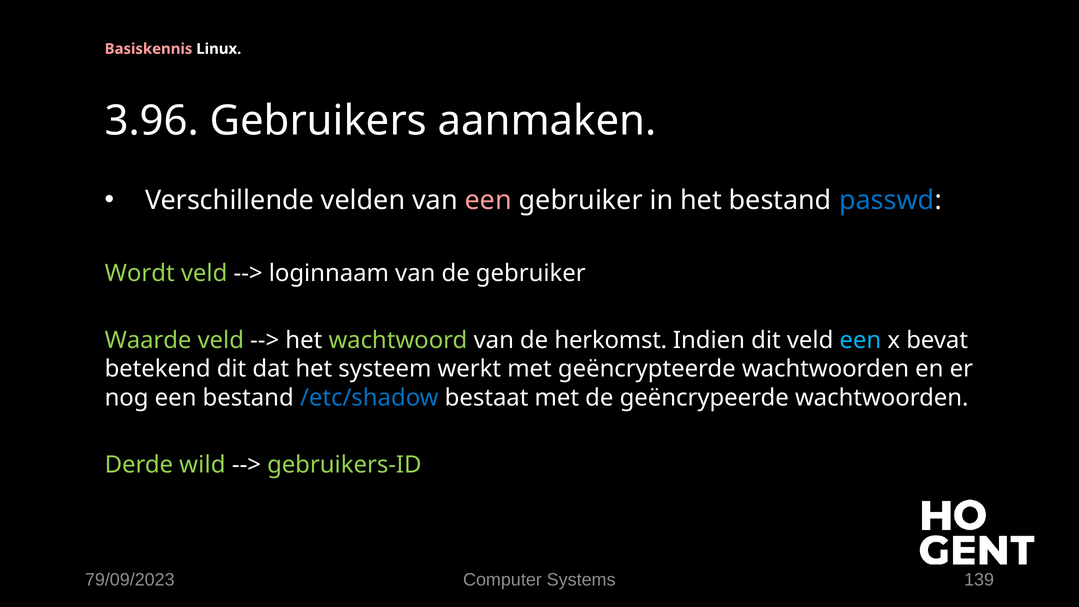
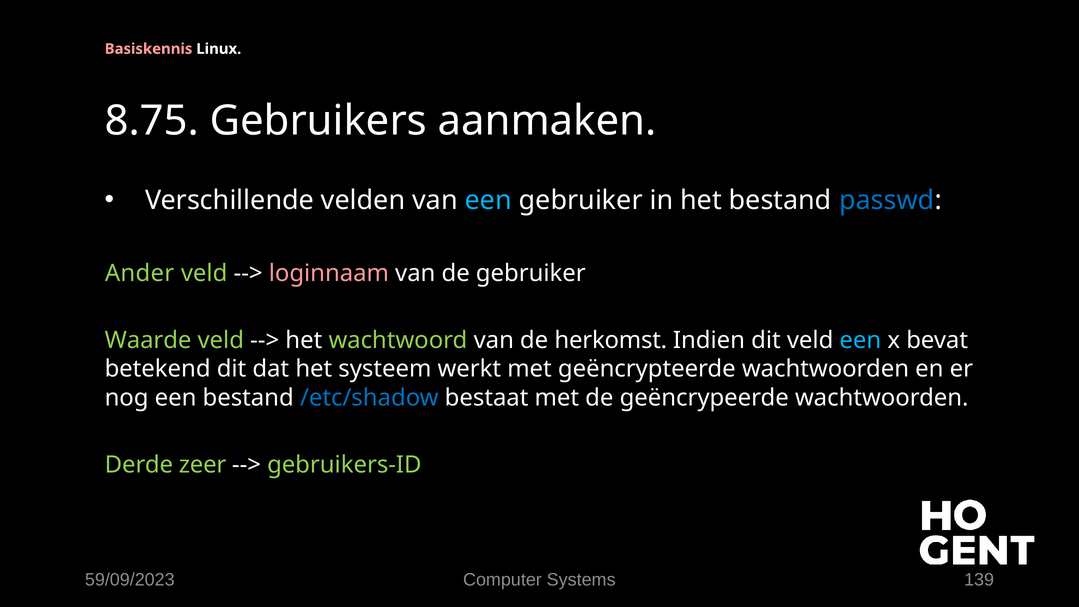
3.96: 3.96 -> 8.75
een at (488, 200) colour: pink -> light blue
Wordt: Wordt -> Ander
loginnaam colour: white -> pink
wild: wild -> zeer
79/09/2023: 79/09/2023 -> 59/09/2023
